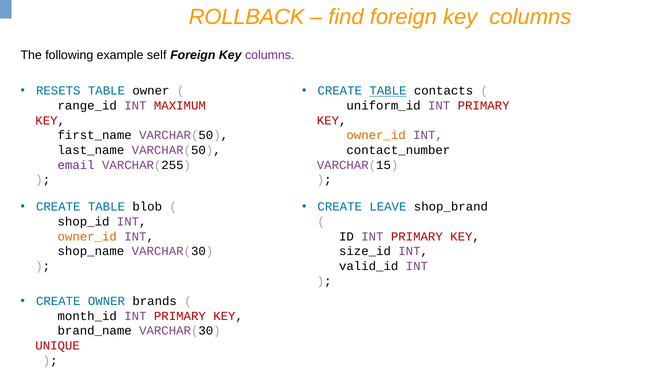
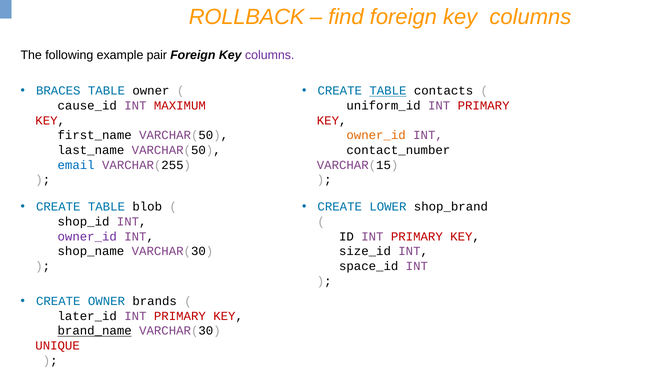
self: self -> pair
RESETS: RESETS -> BRACES
range_id: range_id -> cause_id
email colour: purple -> blue
LEAVE: LEAVE -> LOWER
owner_id at (87, 236) colour: orange -> purple
valid_id: valid_id -> space_id
month_id: month_id -> later_id
brand_name underline: none -> present
